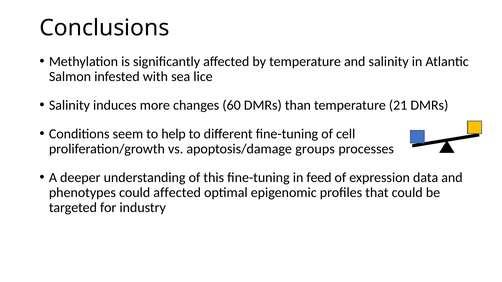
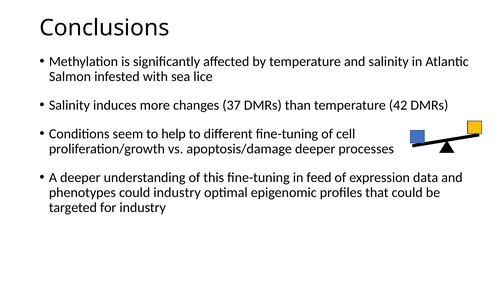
60: 60 -> 37
21: 21 -> 42
apoptosis/damage groups: groups -> deeper
could affected: affected -> industry
